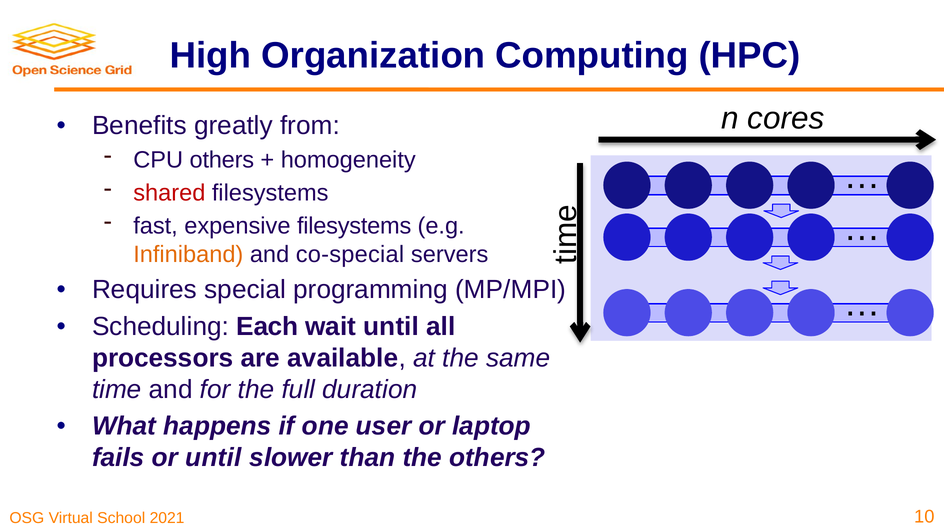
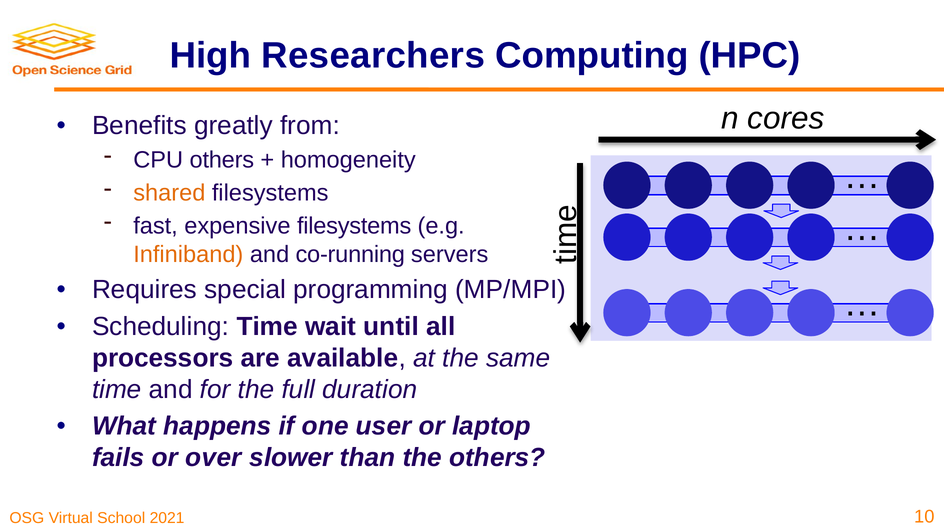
Organization: Organization -> Researchers
shared colour: red -> orange
co-special: co-special -> co-running
Scheduling Each: Each -> Time
or until: until -> over
